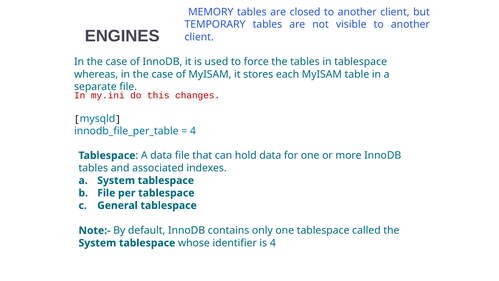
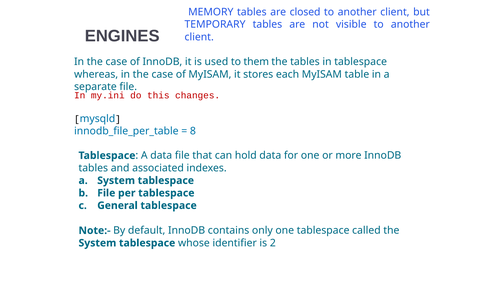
force: force -> them
4 at (193, 131): 4 -> 8
is 4: 4 -> 2
